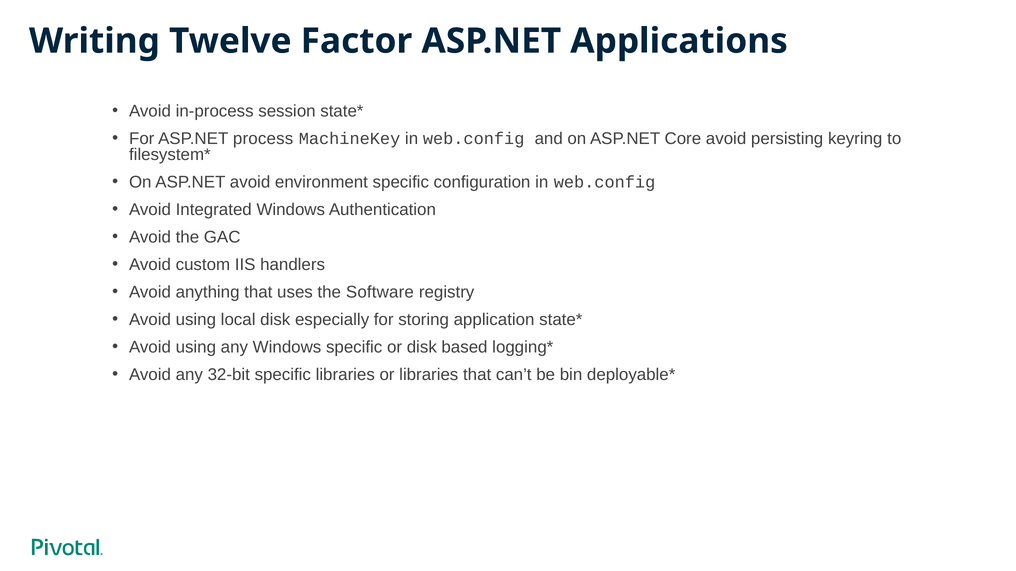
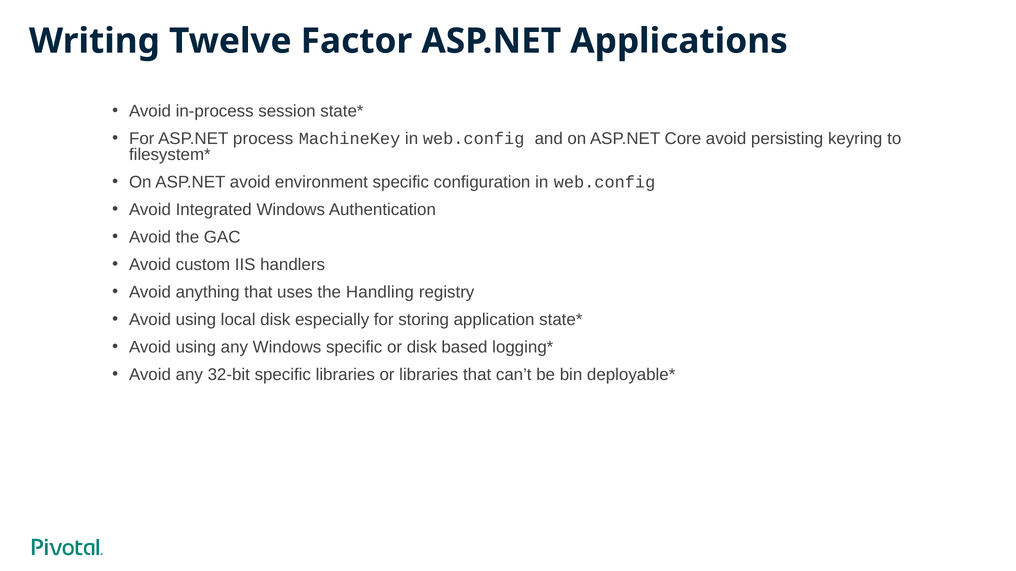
Software: Software -> Handling
